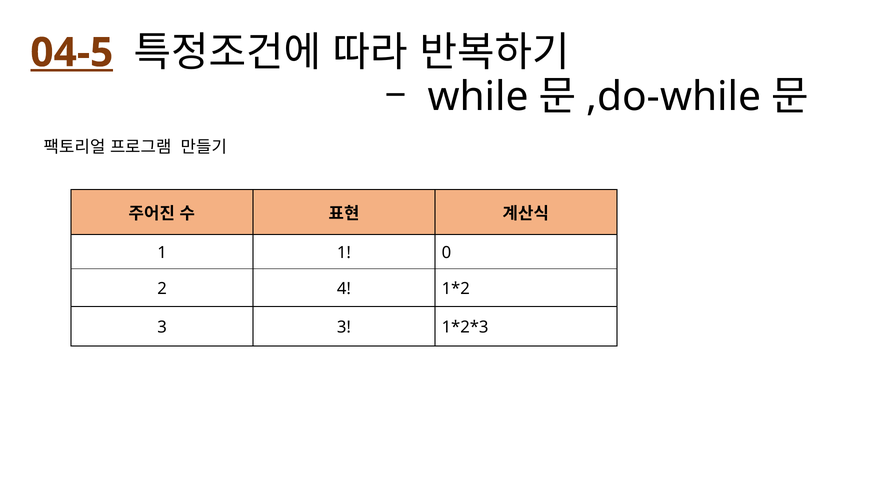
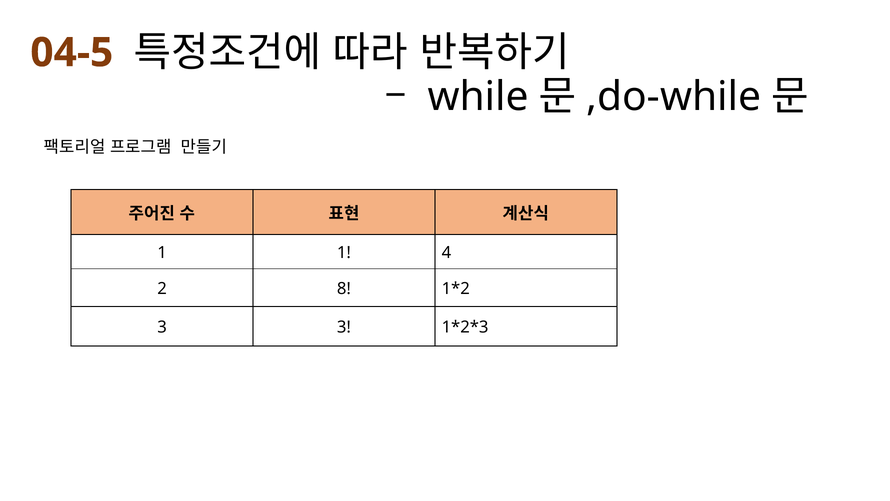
04-5 underline: present -> none
0: 0 -> 4
4: 4 -> 8
